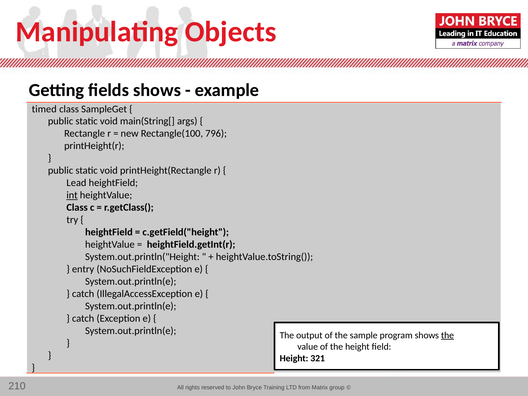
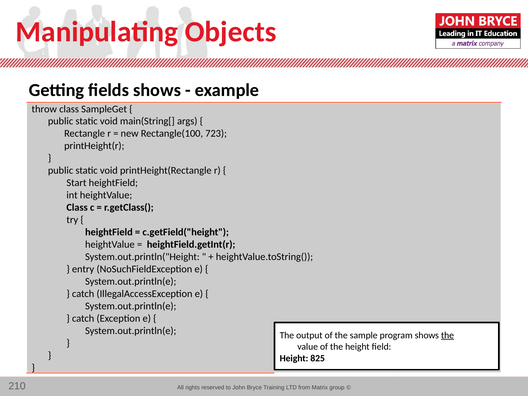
timed: timed -> throw
796: 796 -> 723
Lead: Lead -> Start
int underline: present -> none
321: 321 -> 825
